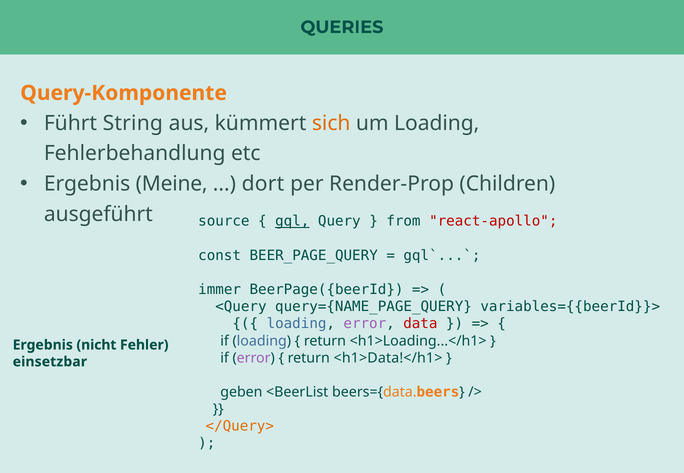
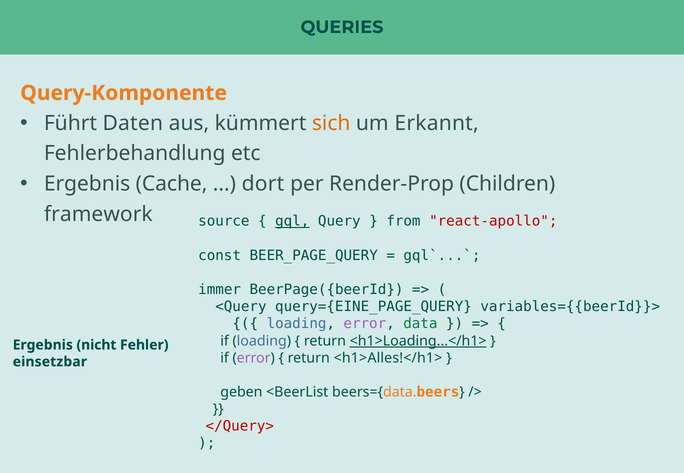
String: String -> Daten
um Loading: Loading -> Erkannt
Meine: Meine -> Cache
ausgeführt: ausgeführt -> framework
query={NAME_PAGE_QUERY: query={NAME_PAGE_QUERY -> query={EINE_PAGE_QUERY
data colour: red -> green
<h1>Loading...</h1> underline: none -> present
<h1>Data!</h1>: <h1>Data!</h1> -> <h1>Alles!</h1>
</Query> colour: orange -> red
